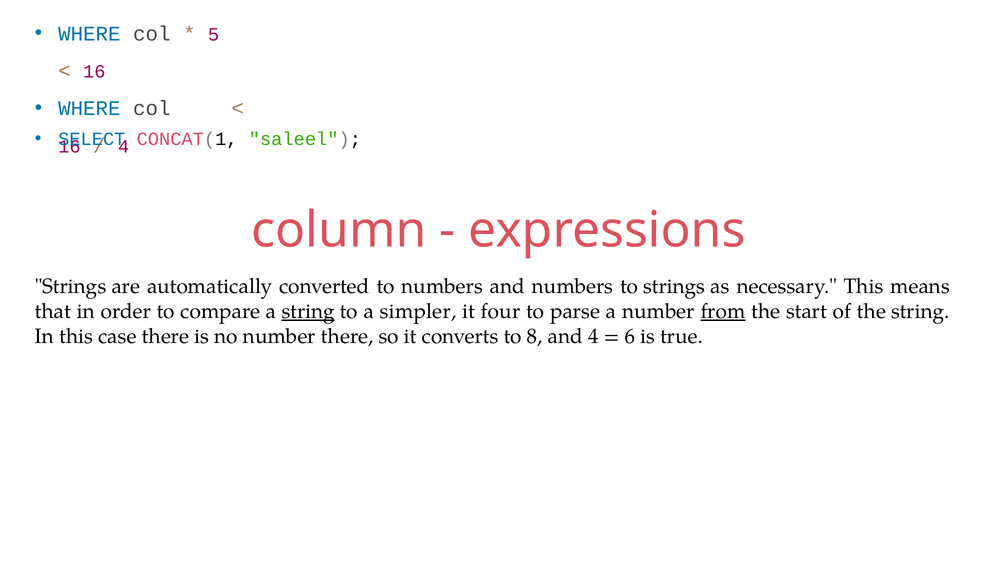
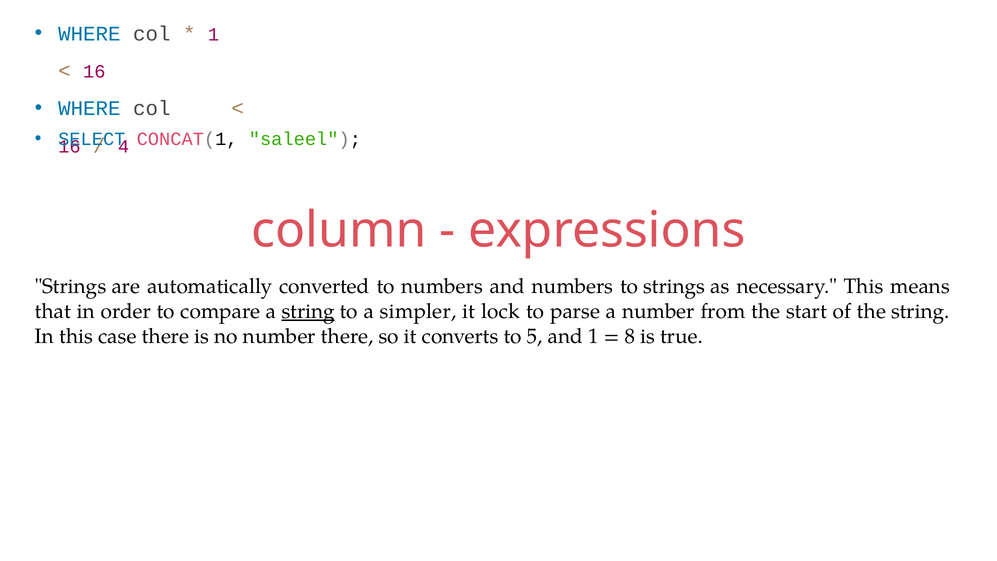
5 at (214, 34): 5 -> 1
four: four -> lock
from underline: present -> none
8: 8 -> 5
and 4: 4 -> 1
6: 6 -> 8
